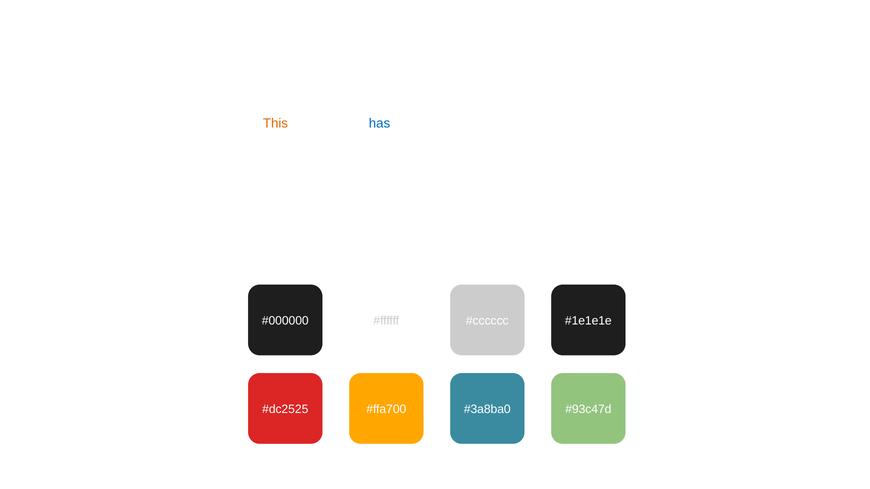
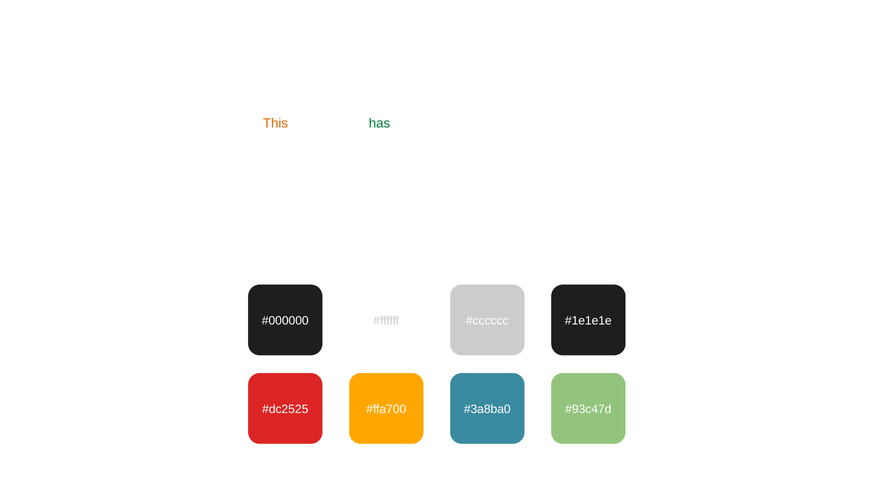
has colour: blue -> green
